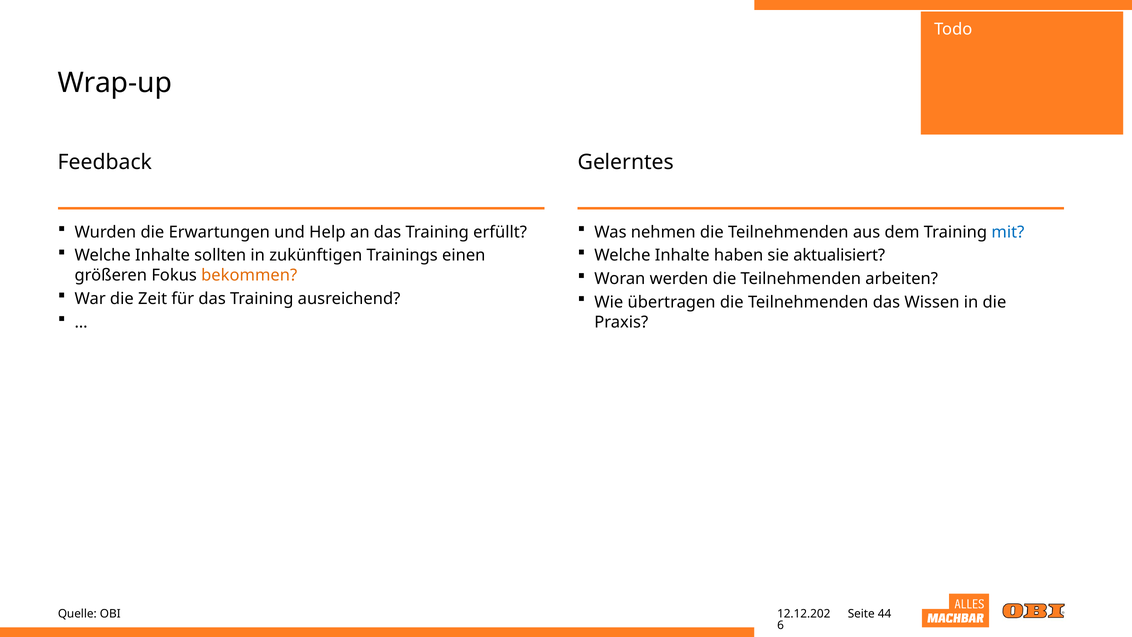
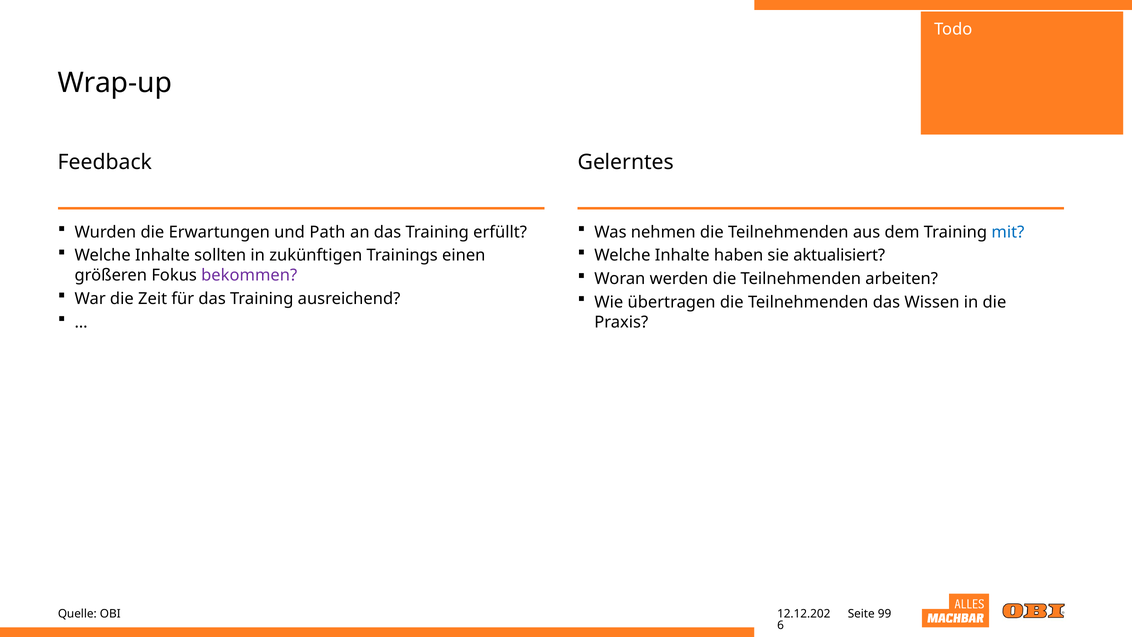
Help: Help -> Path
bekommen colour: orange -> purple
44: 44 -> 99
